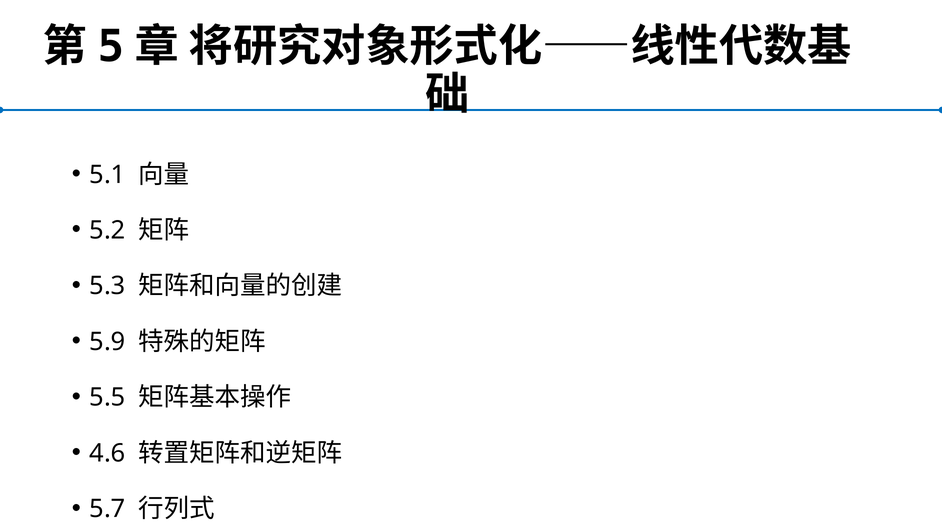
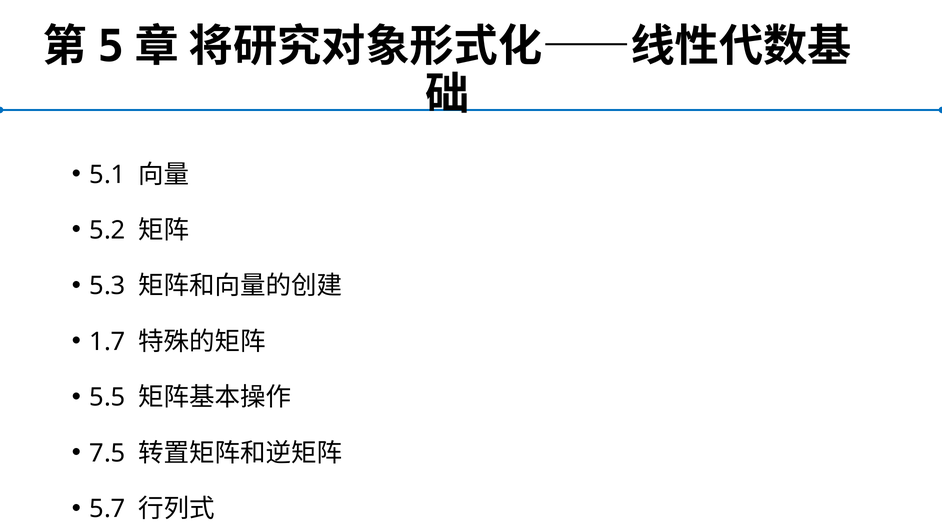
5.9: 5.9 -> 1.7
4.6: 4.6 -> 7.5
